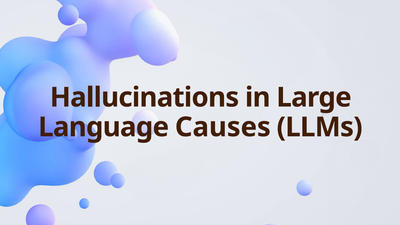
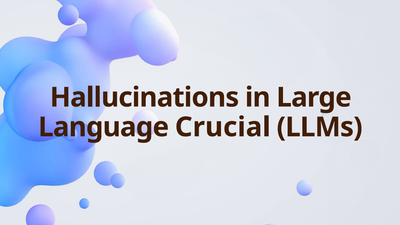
Causes: Causes -> Crucial
